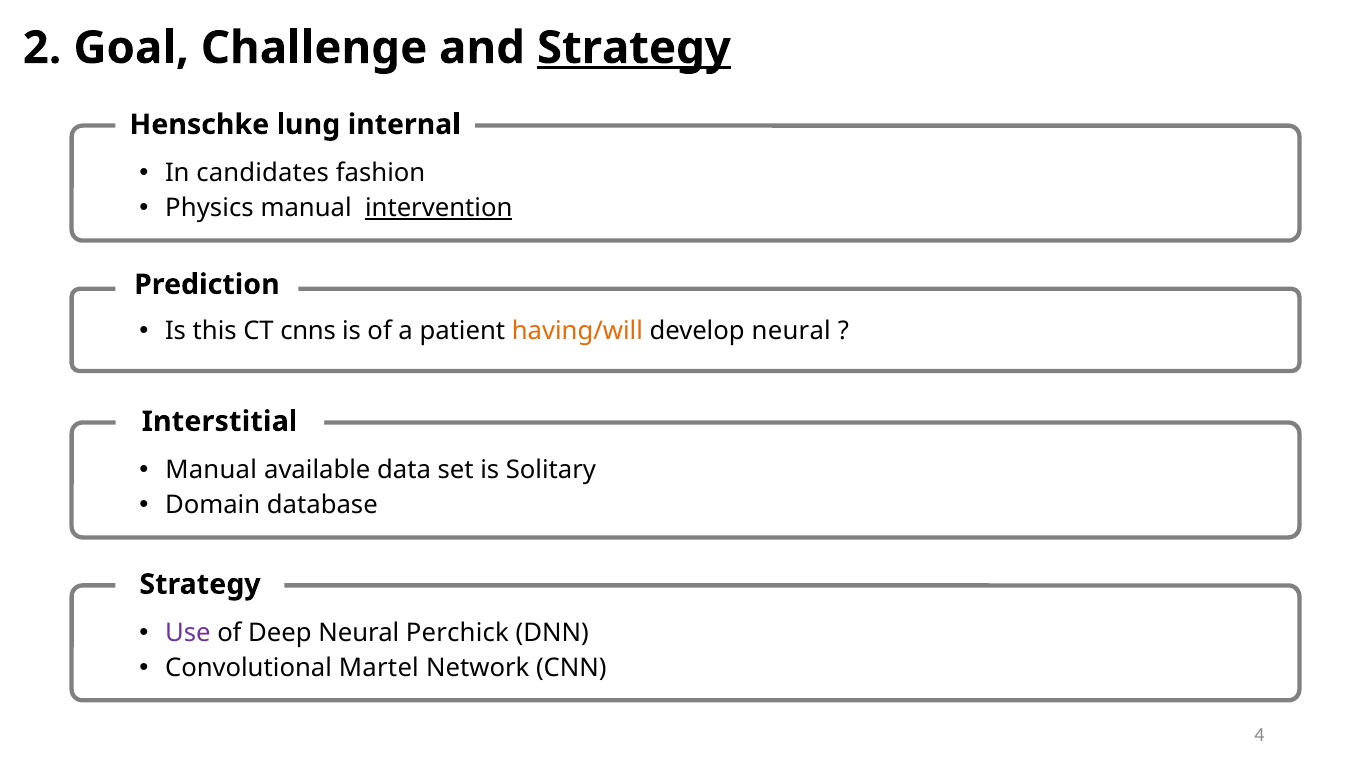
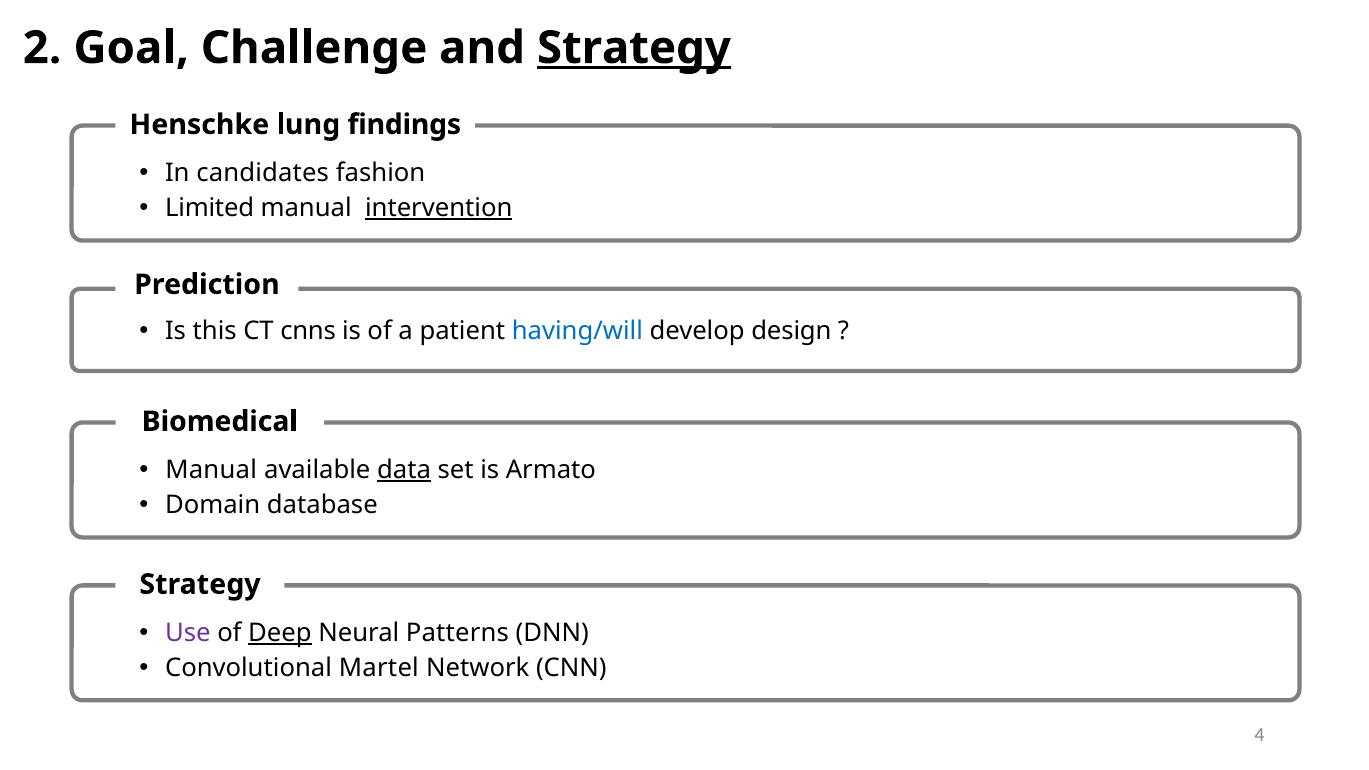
internal: internal -> findings
Physics: Physics -> Limited
having/will colour: orange -> blue
develop neural: neural -> design
Interstitial: Interstitial -> Biomedical
data underline: none -> present
Solitary: Solitary -> Armato
Deep underline: none -> present
Perchick: Perchick -> Patterns
